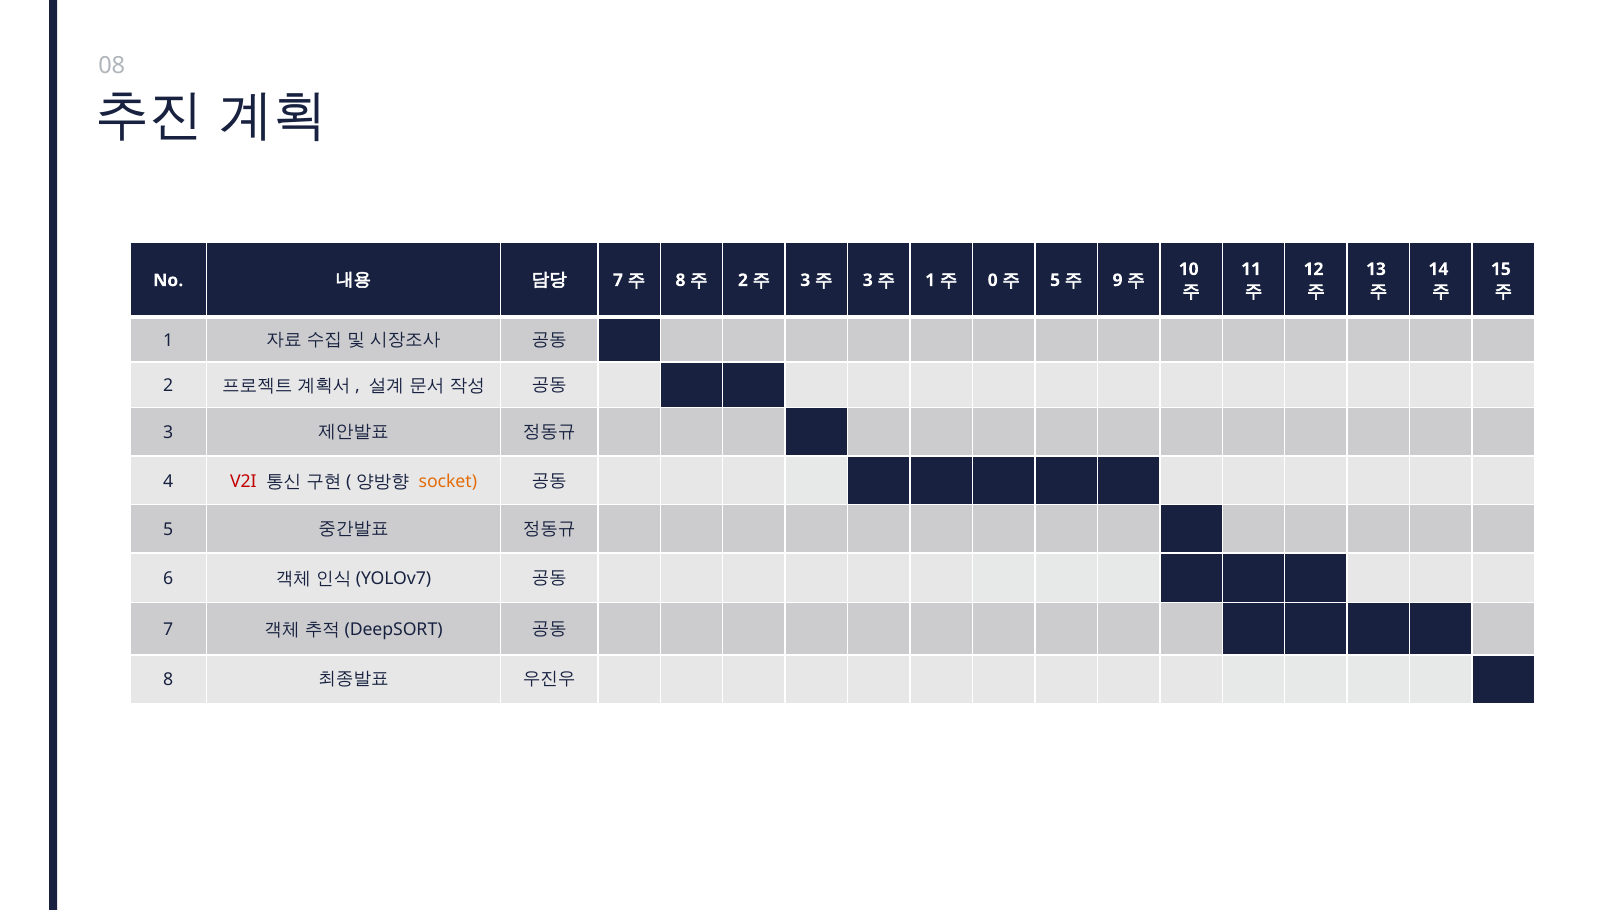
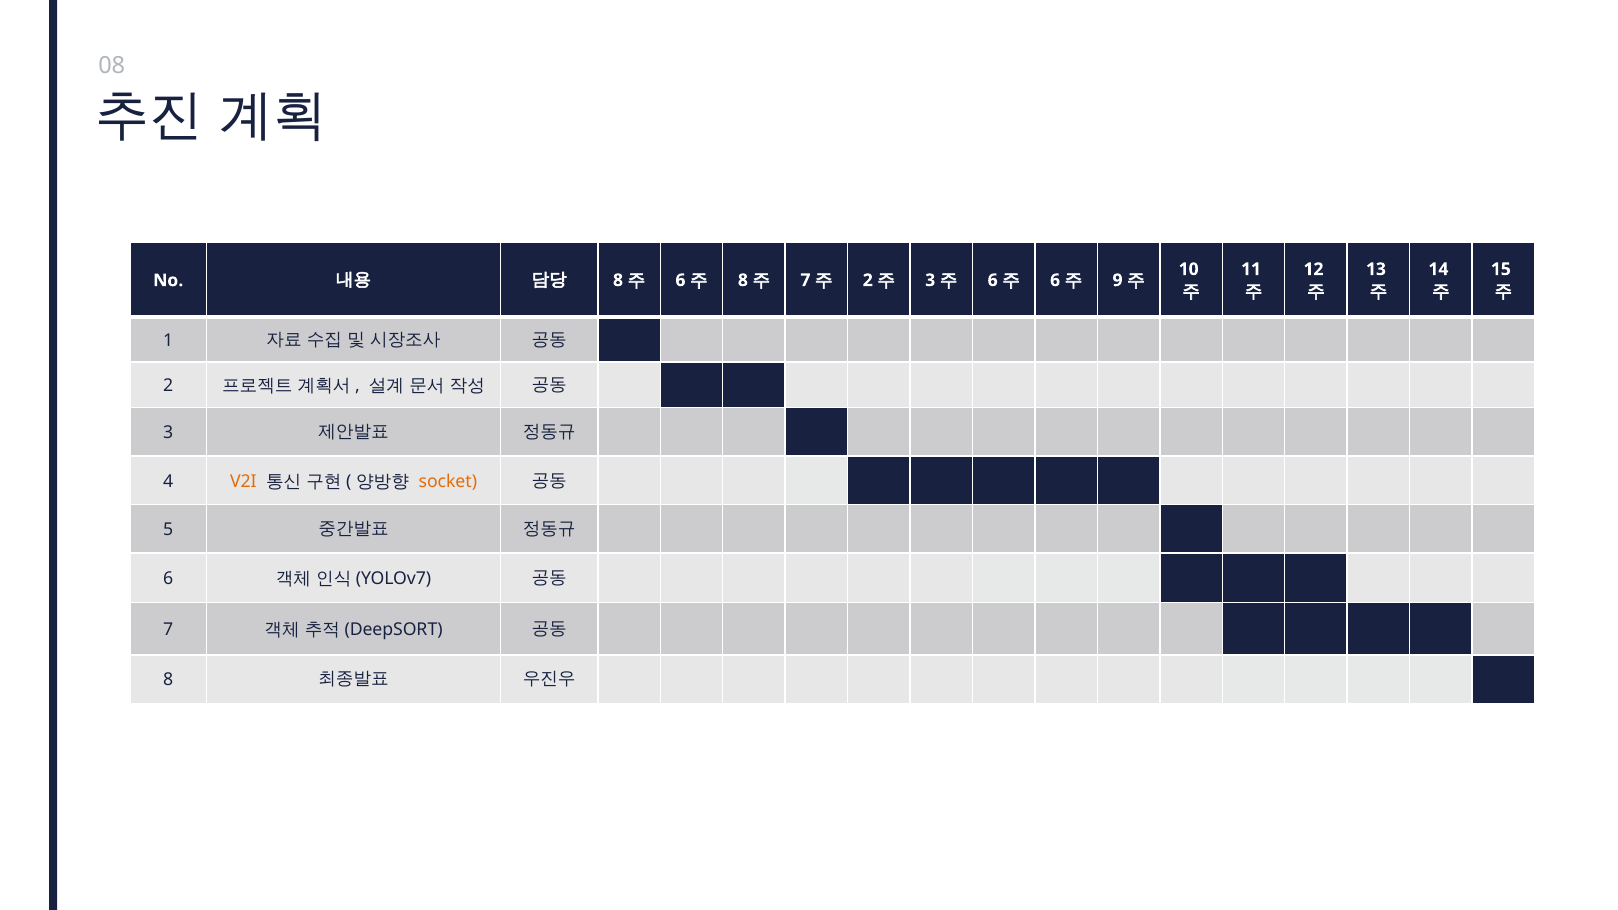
7 at (618, 280): 7 -> 8
8 at (680, 280): 8 -> 6
2 at (743, 280): 2 -> 8
3 at (805, 280): 3 -> 7
3 at (868, 280): 3 -> 2
1 at (930, 280): 1 -> 3
0 at (993, 280): 0 -> 6
5 at (1055, 280): 5 -> 6
V2I colour: red -> orange
